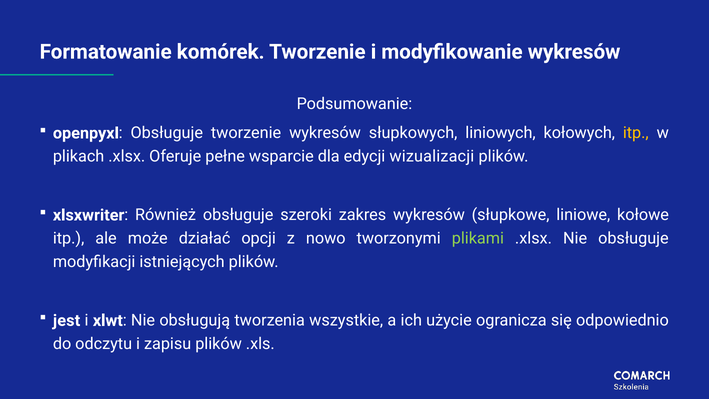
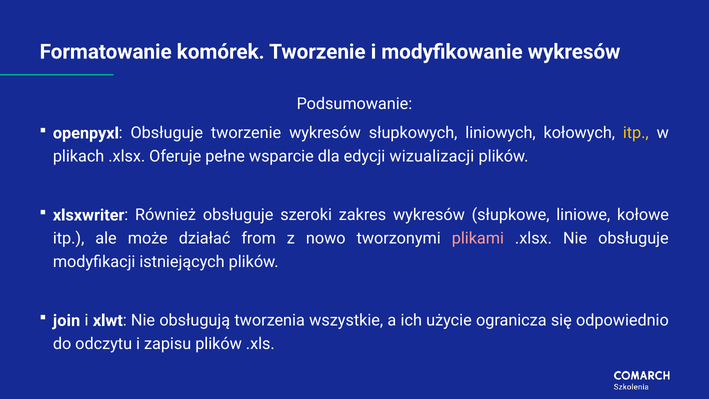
opcji: opcji -> from
plikami colour: light green -> pink
jest: jest -> join
